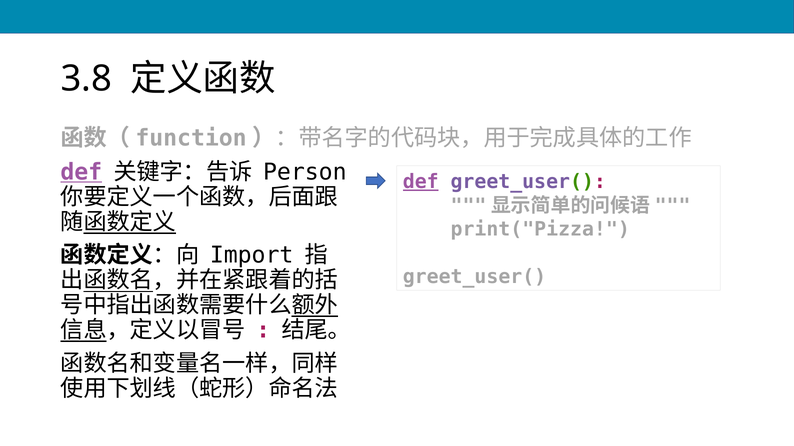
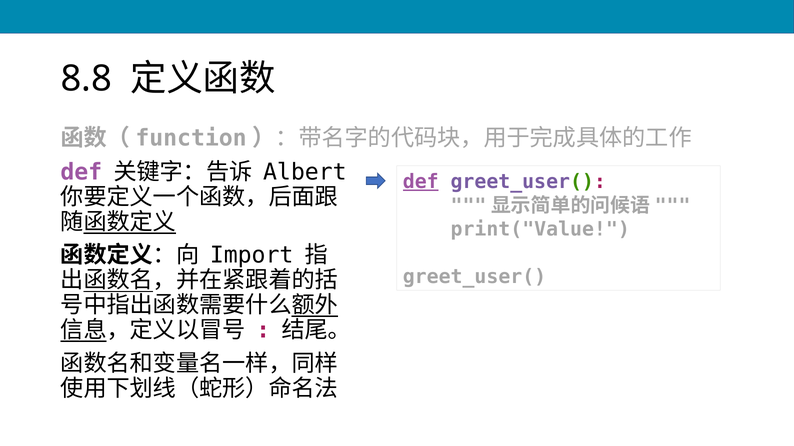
3.8: 3.8 -> 8.8
def at (81, 172) underline: present -> none
Person: Person -> Albert
print("Pizza: print("Pizza -> print("Value
